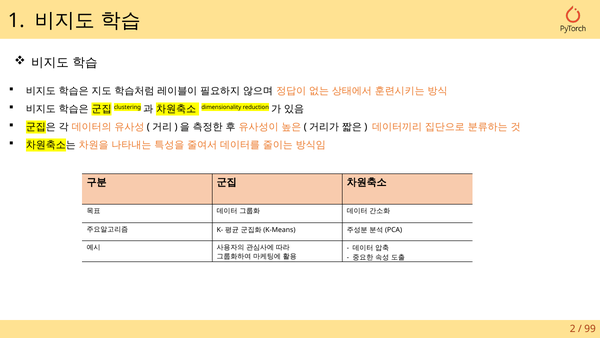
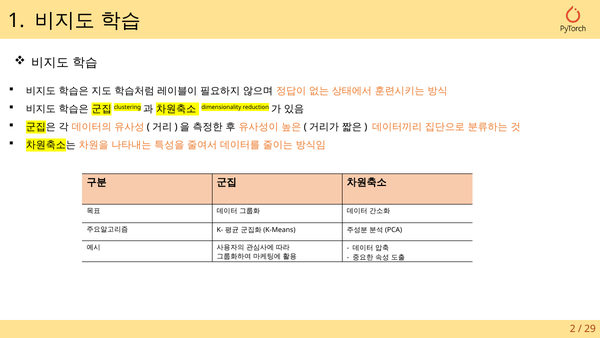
99: 99 -> 29
